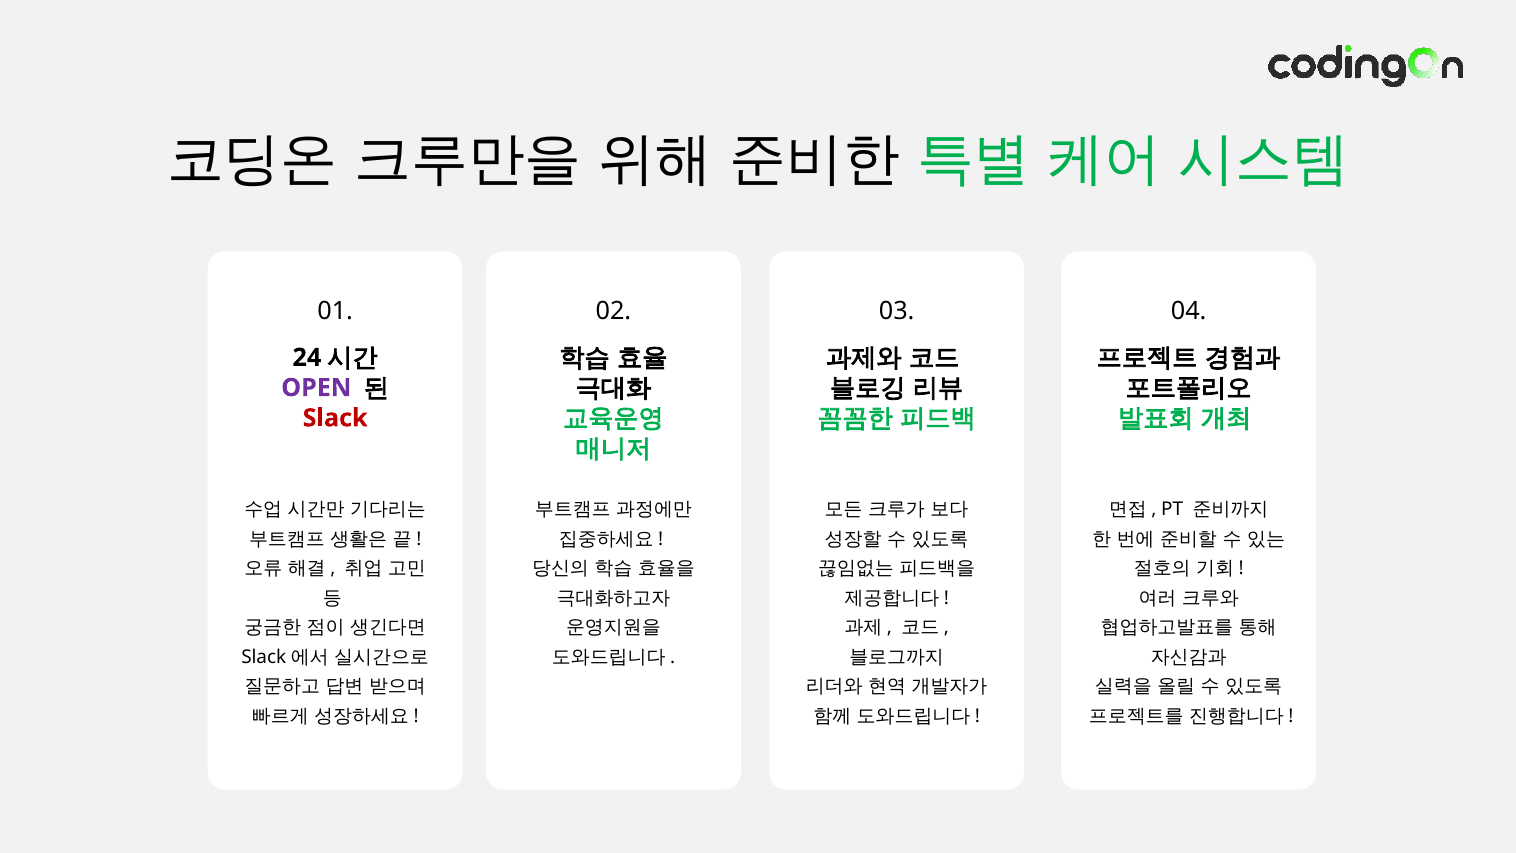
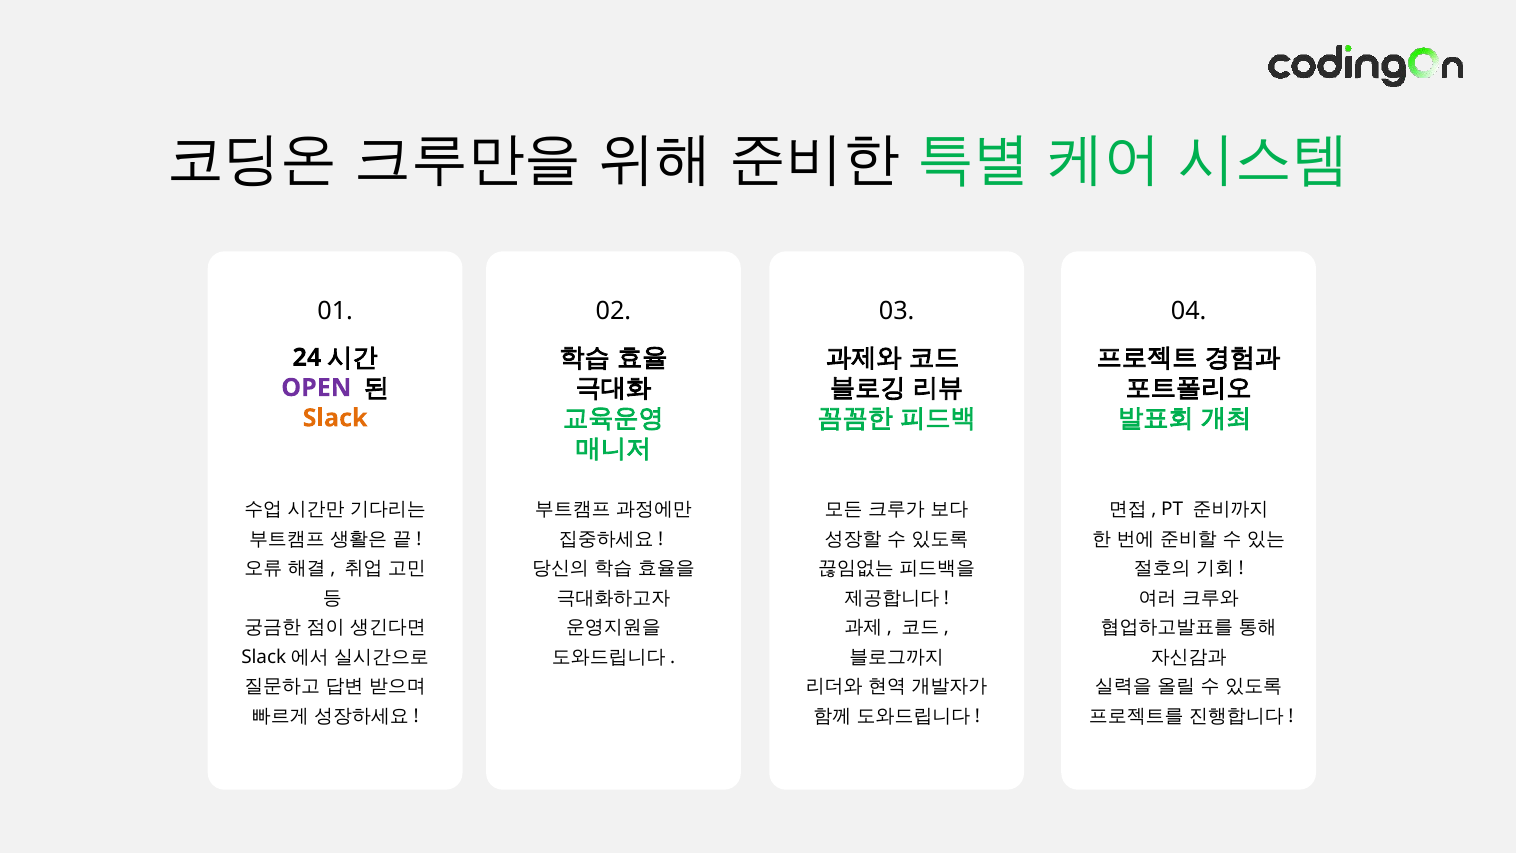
Slack colour: red -> orange
